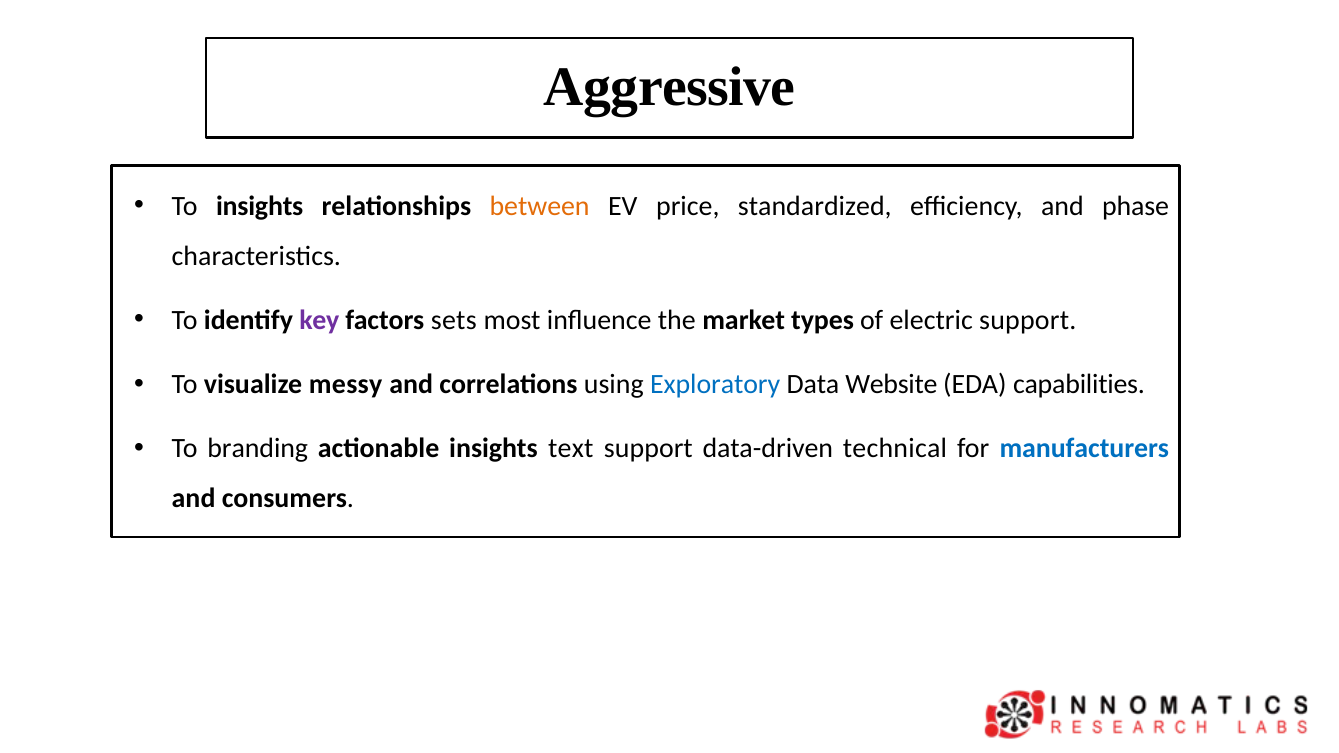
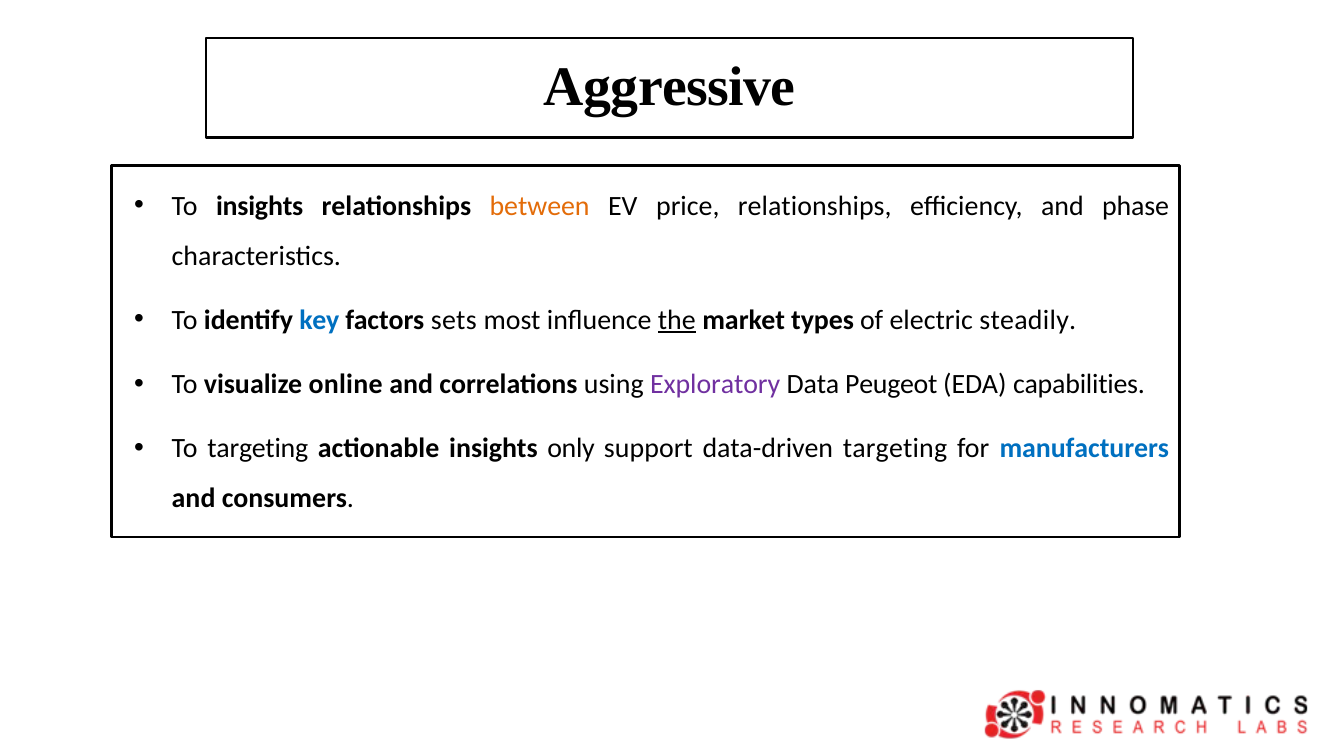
price standardized: standardized -> relationships
key colour: purple -> blue
the underline: none -> present
electric support: support -> steadily
messy: messy -> online
Exploratory colour: blue -> purple
Website: Website -> Peugeot
To branding: branding -> targeting
text: text -> only
data-driven technical: technical -> targeting
